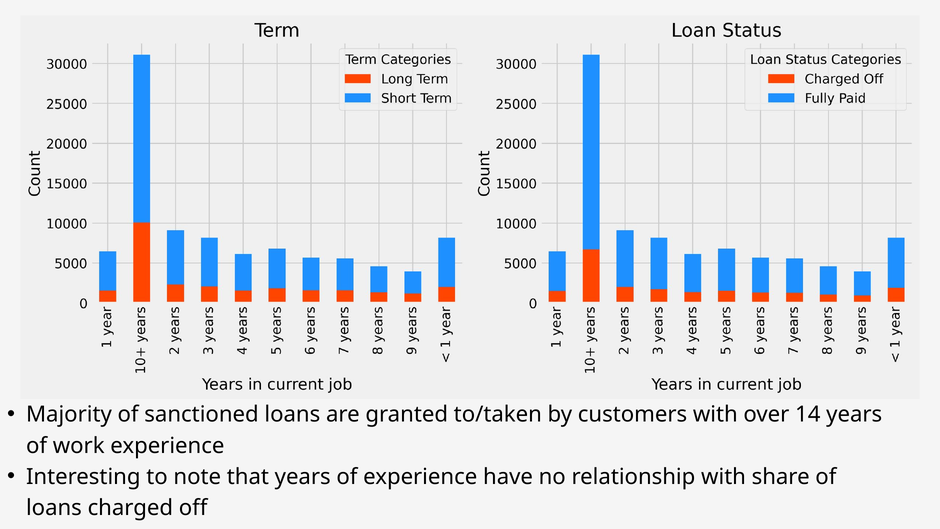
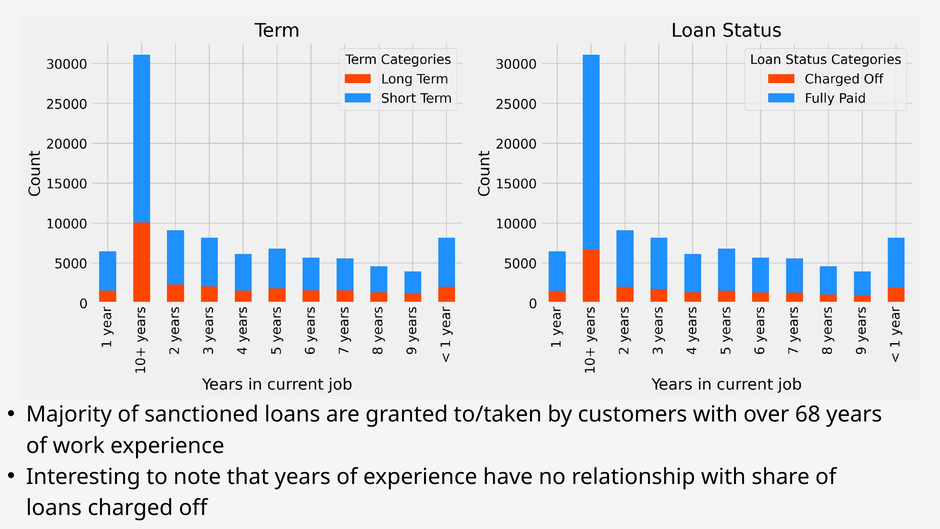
14: 14 -> 68
